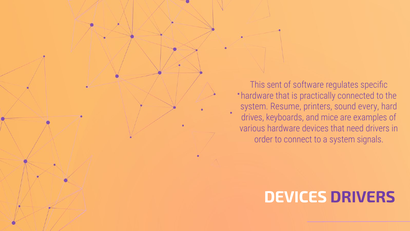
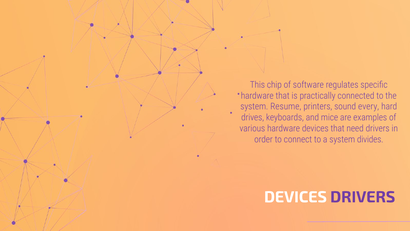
sent: sent -> chip
signals: signals -> divides
